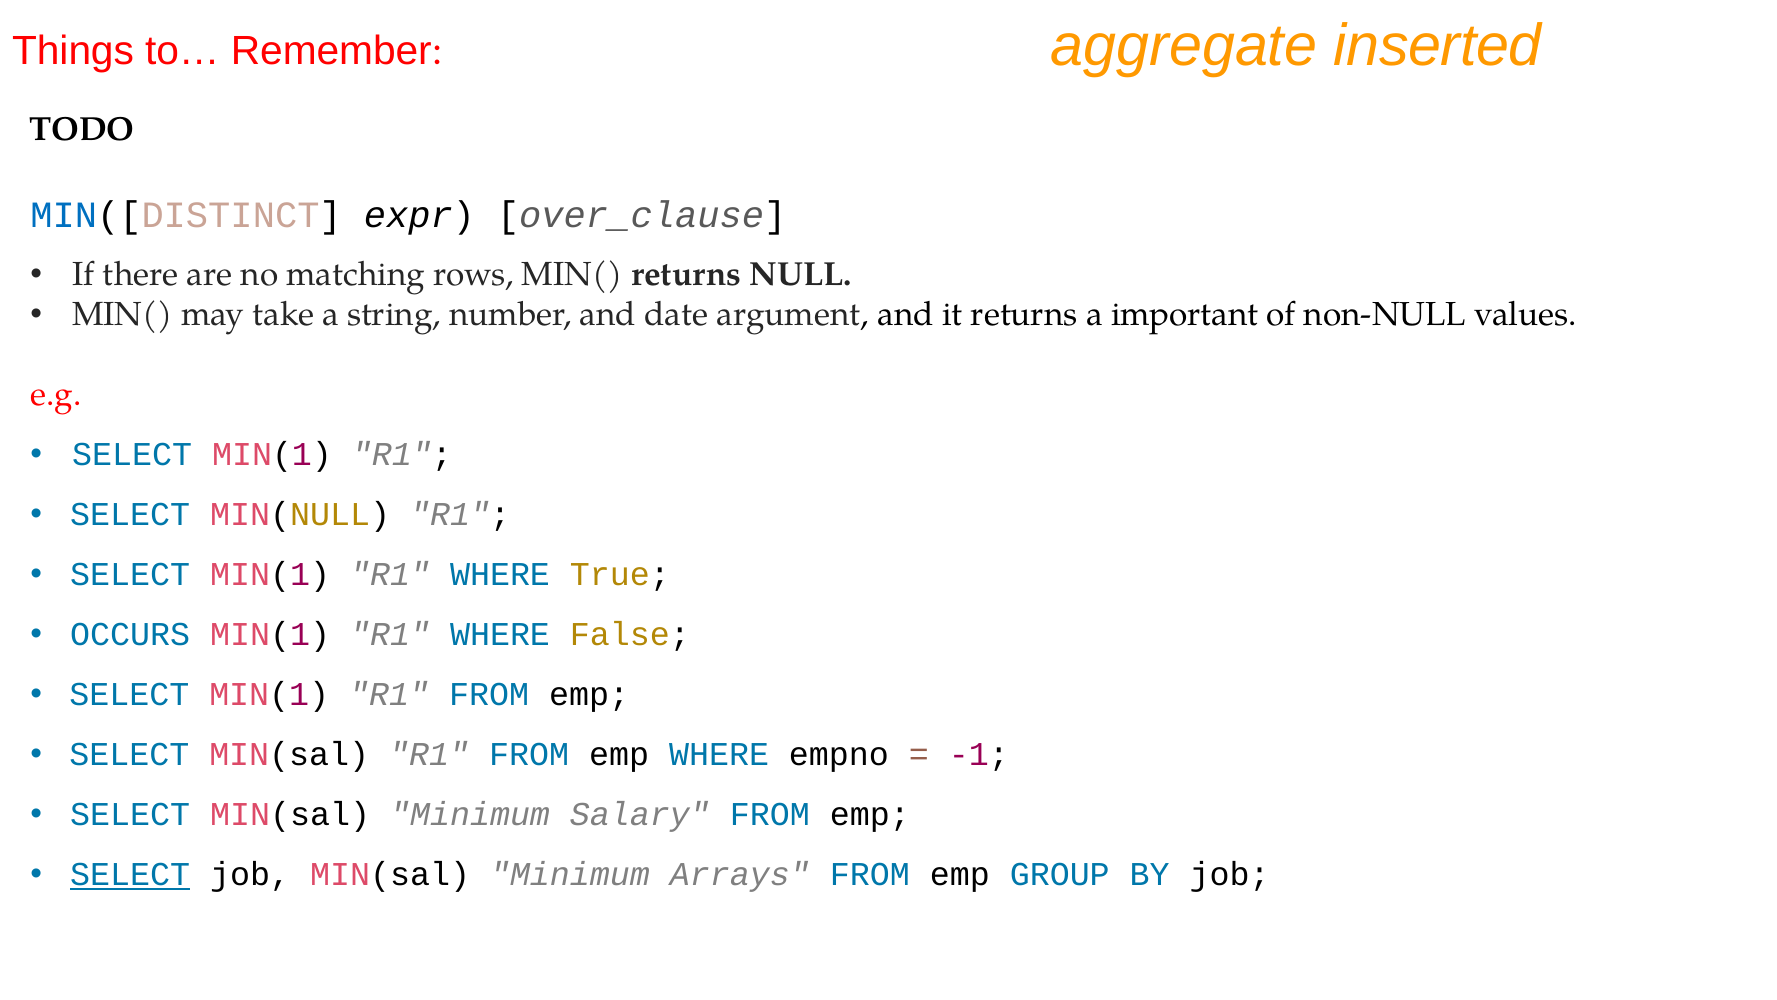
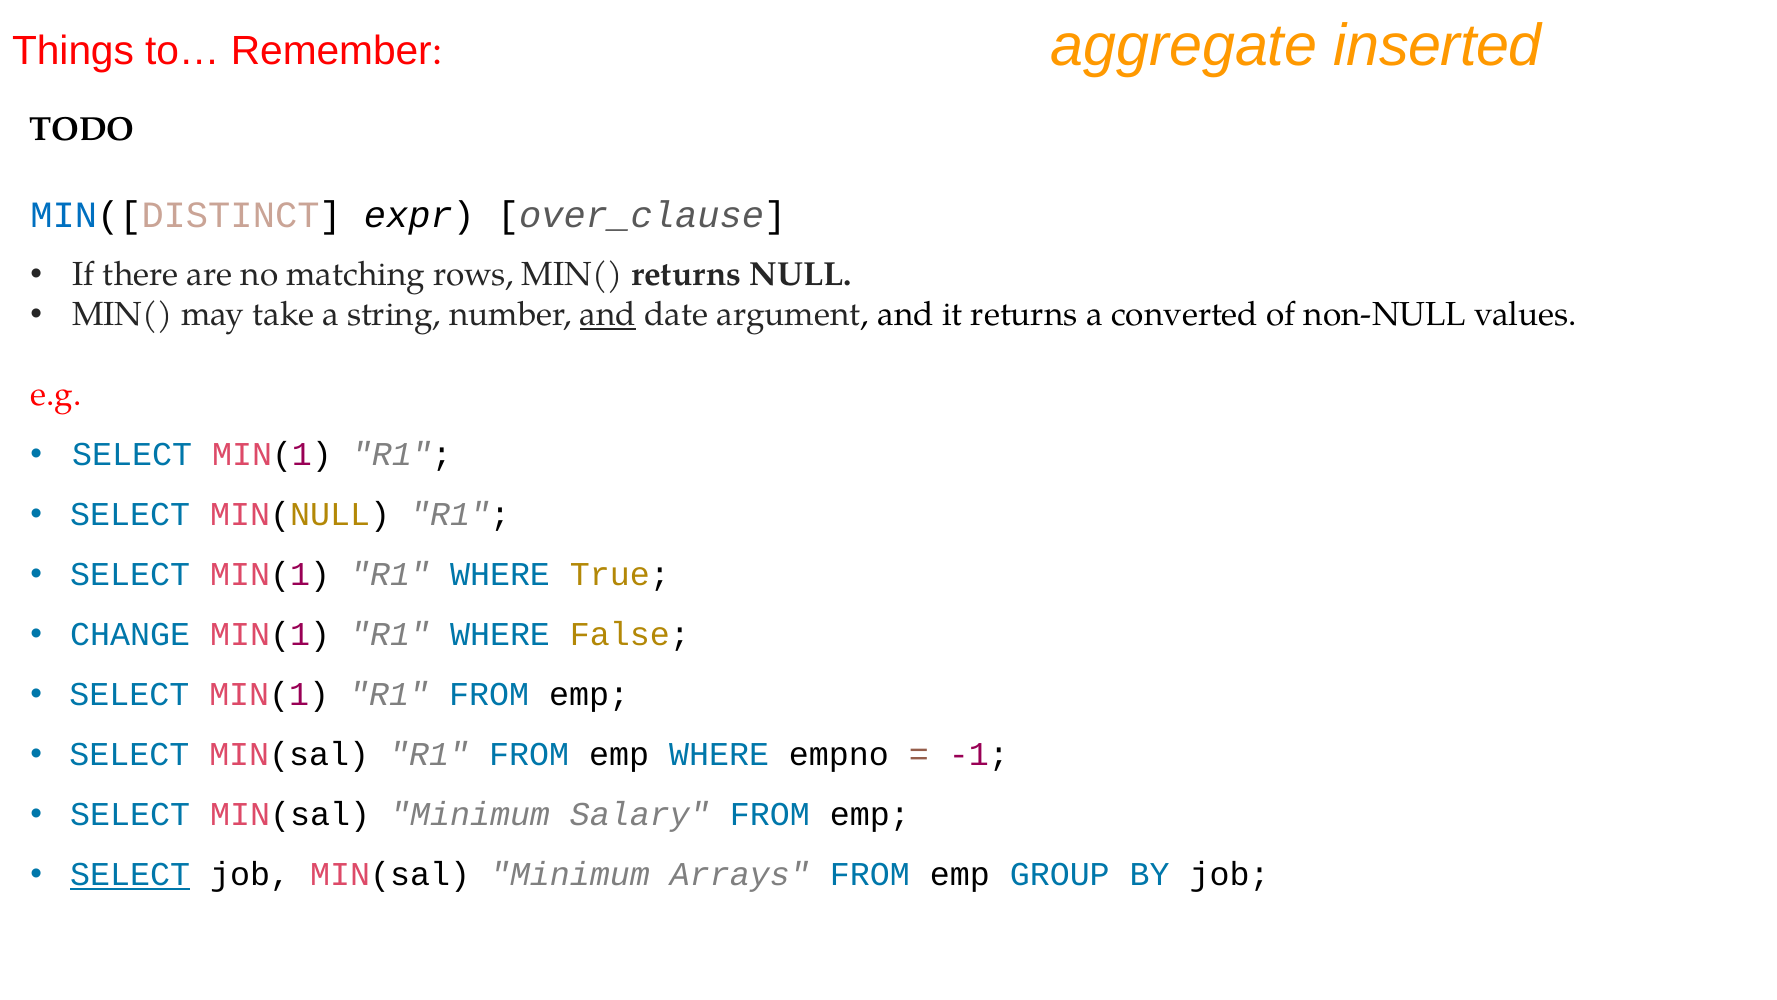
and at (608, 315) underline: none -> present
important: important -> converted
OCCURS: OCCURS -> CHANGE
